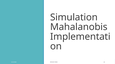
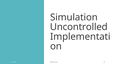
Mahalanobis: Mahalanobis -> Uncontrolled
